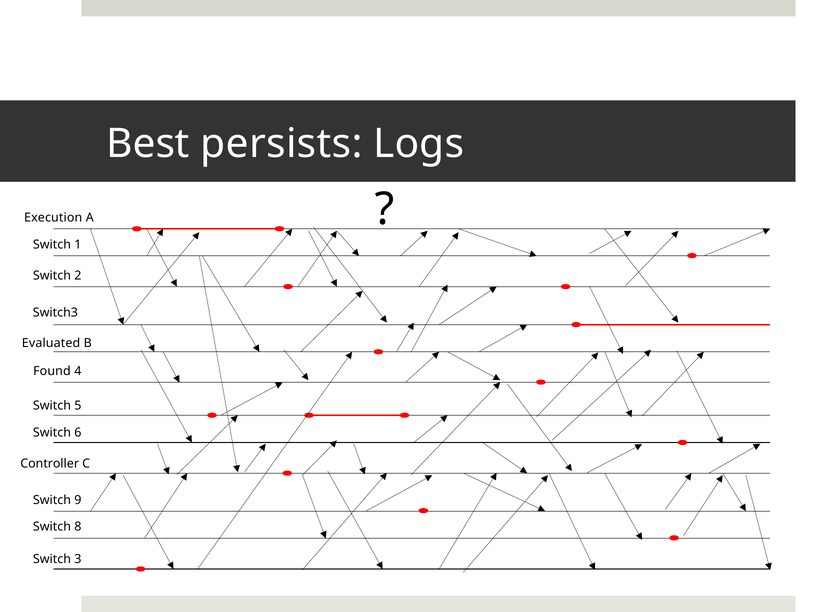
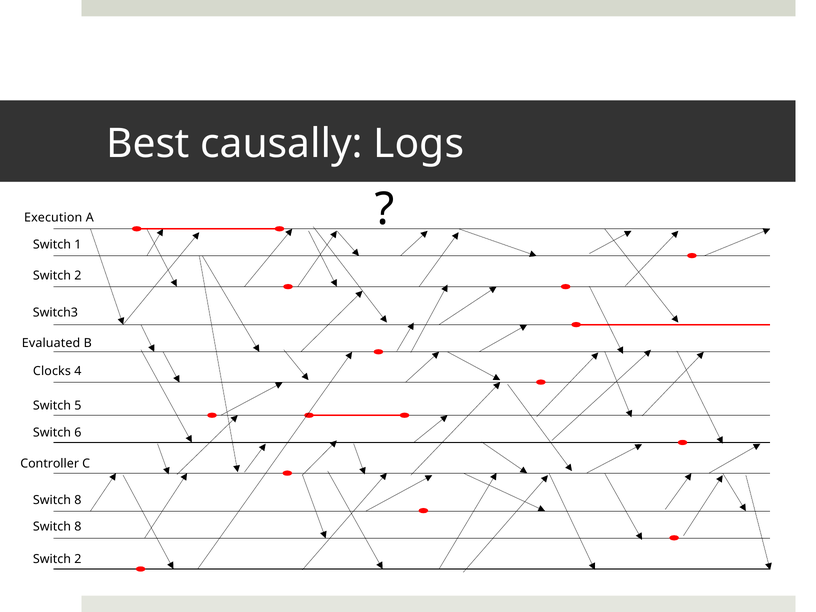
persists: persists -> causally
Found: Found -> Clocks
9 at (78, 500): 9 -> 8
3 at (78, 559): 3 -> 2
